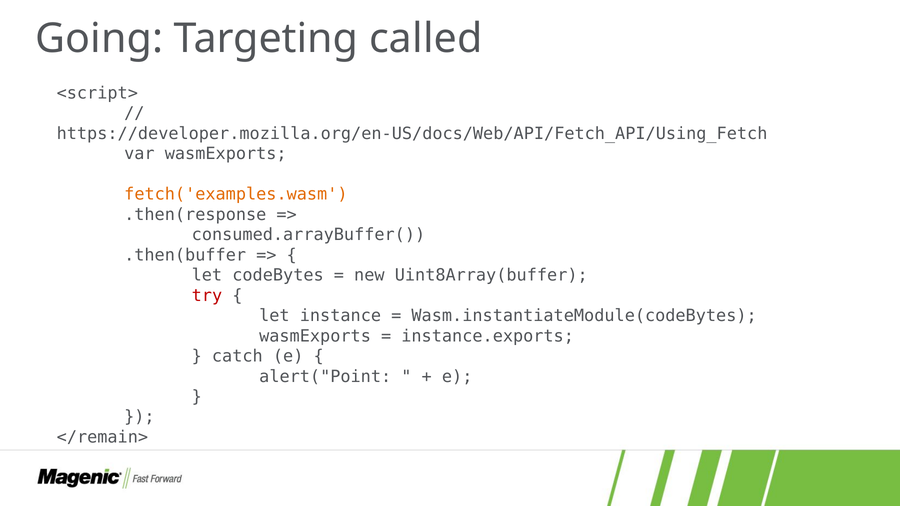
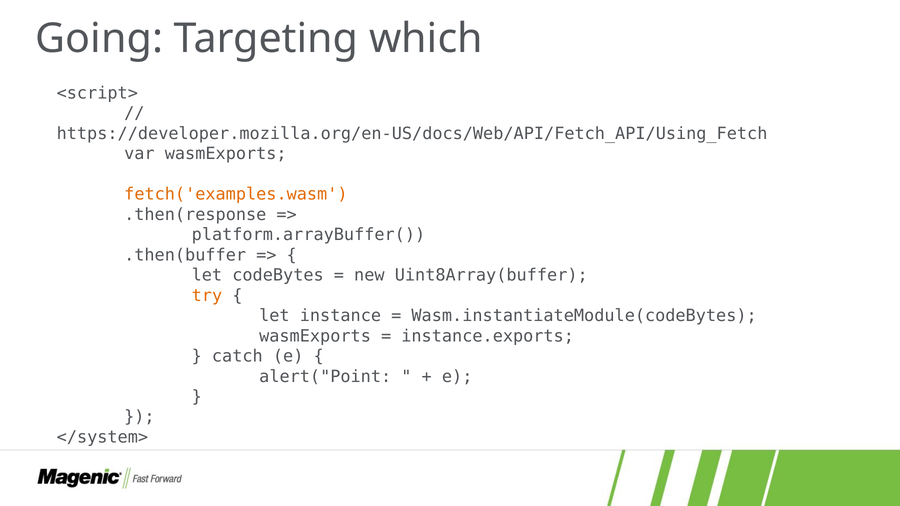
called: called -> which
consumed.arrayBuffer(: consumed.arrayBuffer( -> platform.arrayBuffer(
try colour: red -> orange
</remain>: </remain> -> </system>
